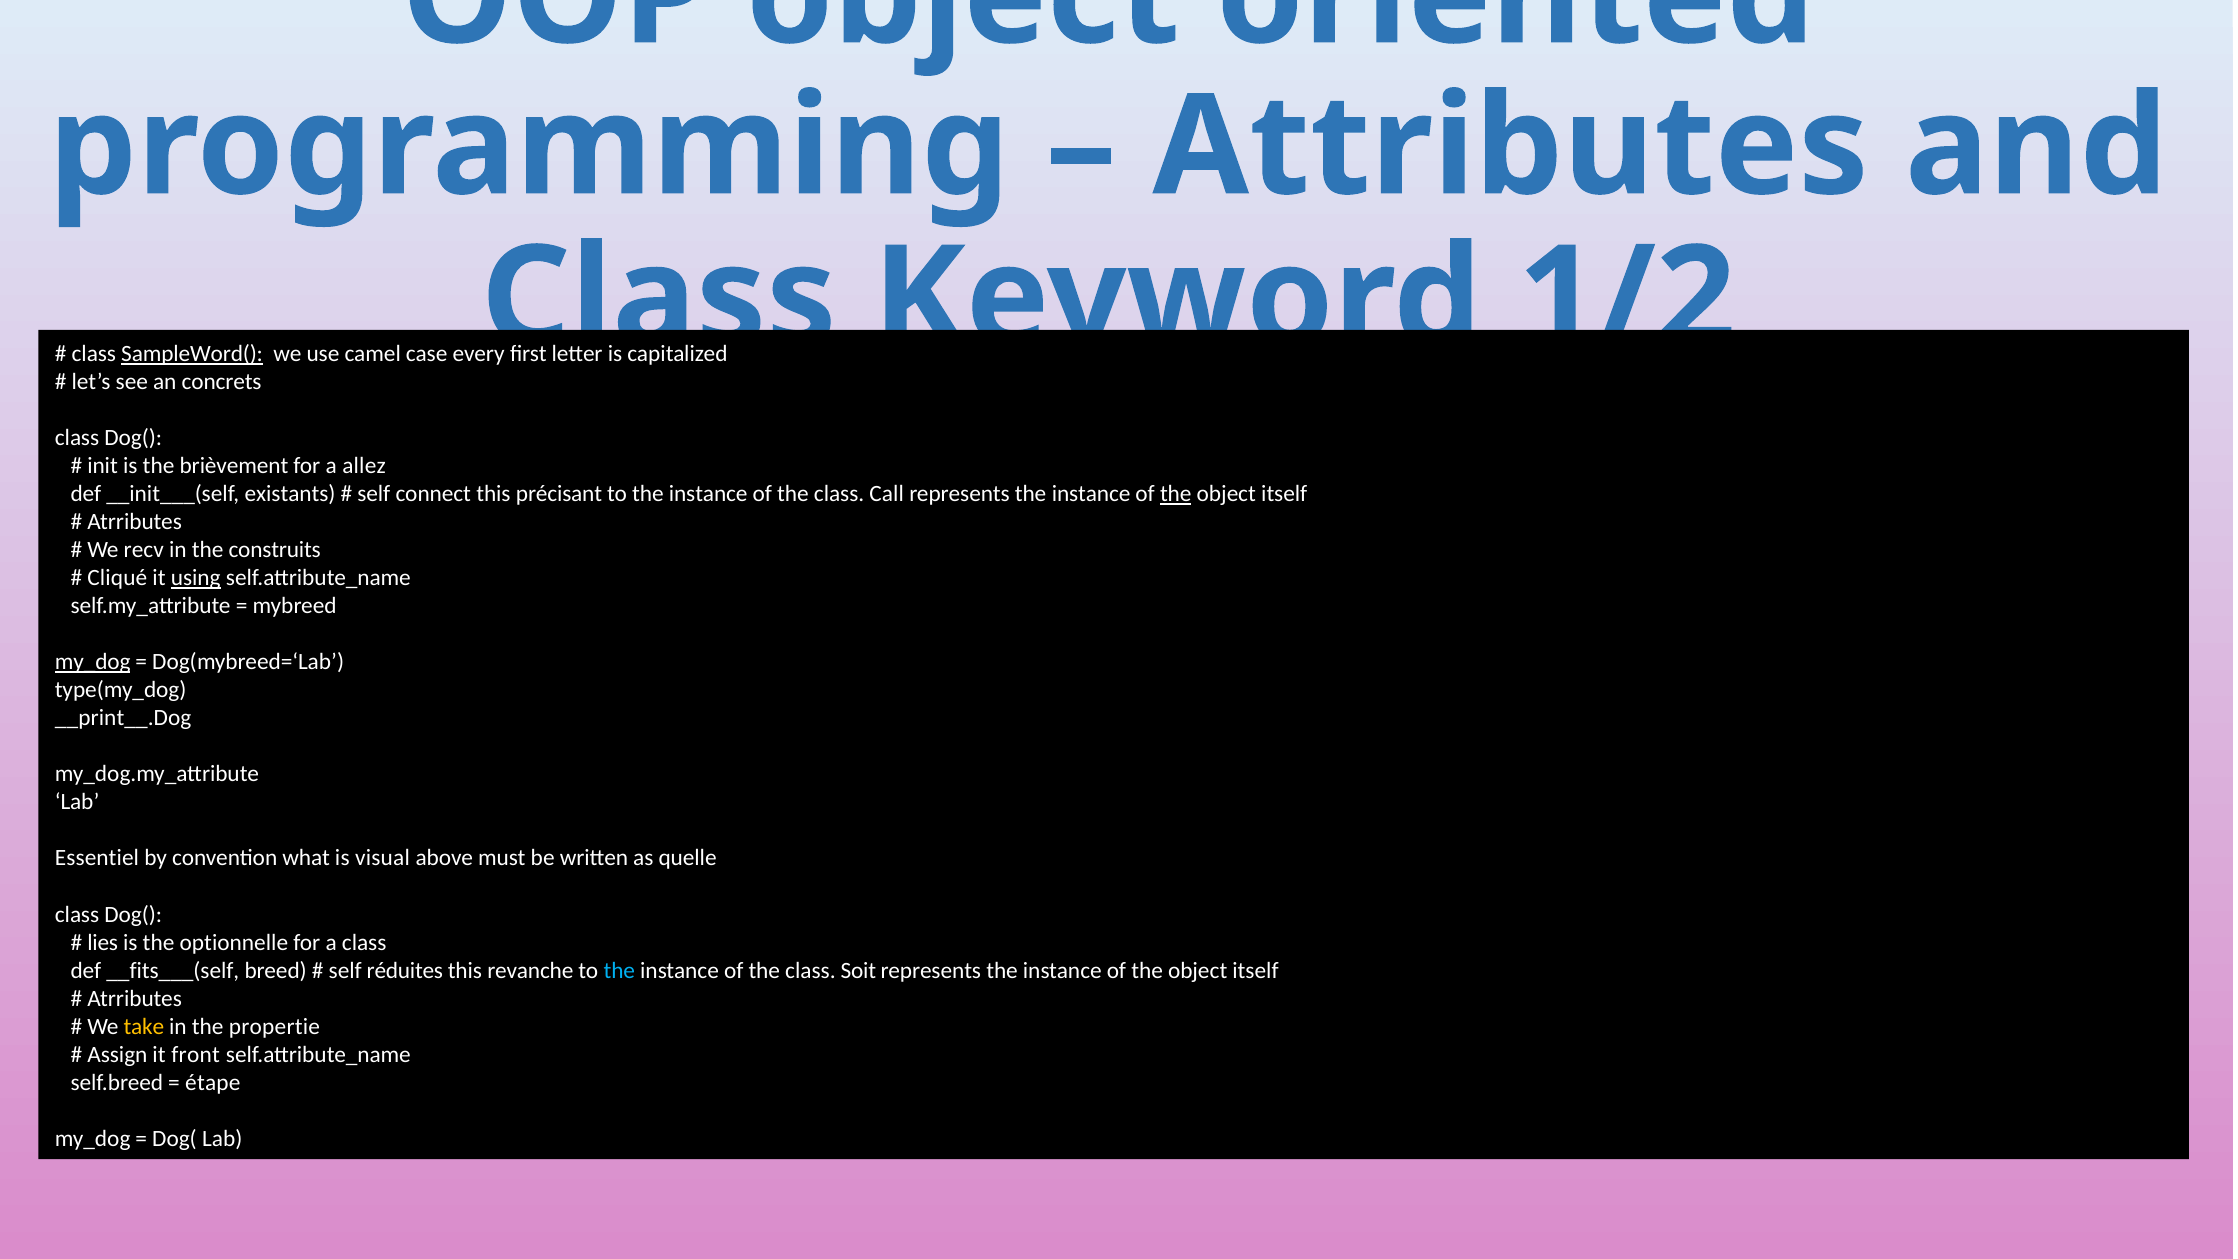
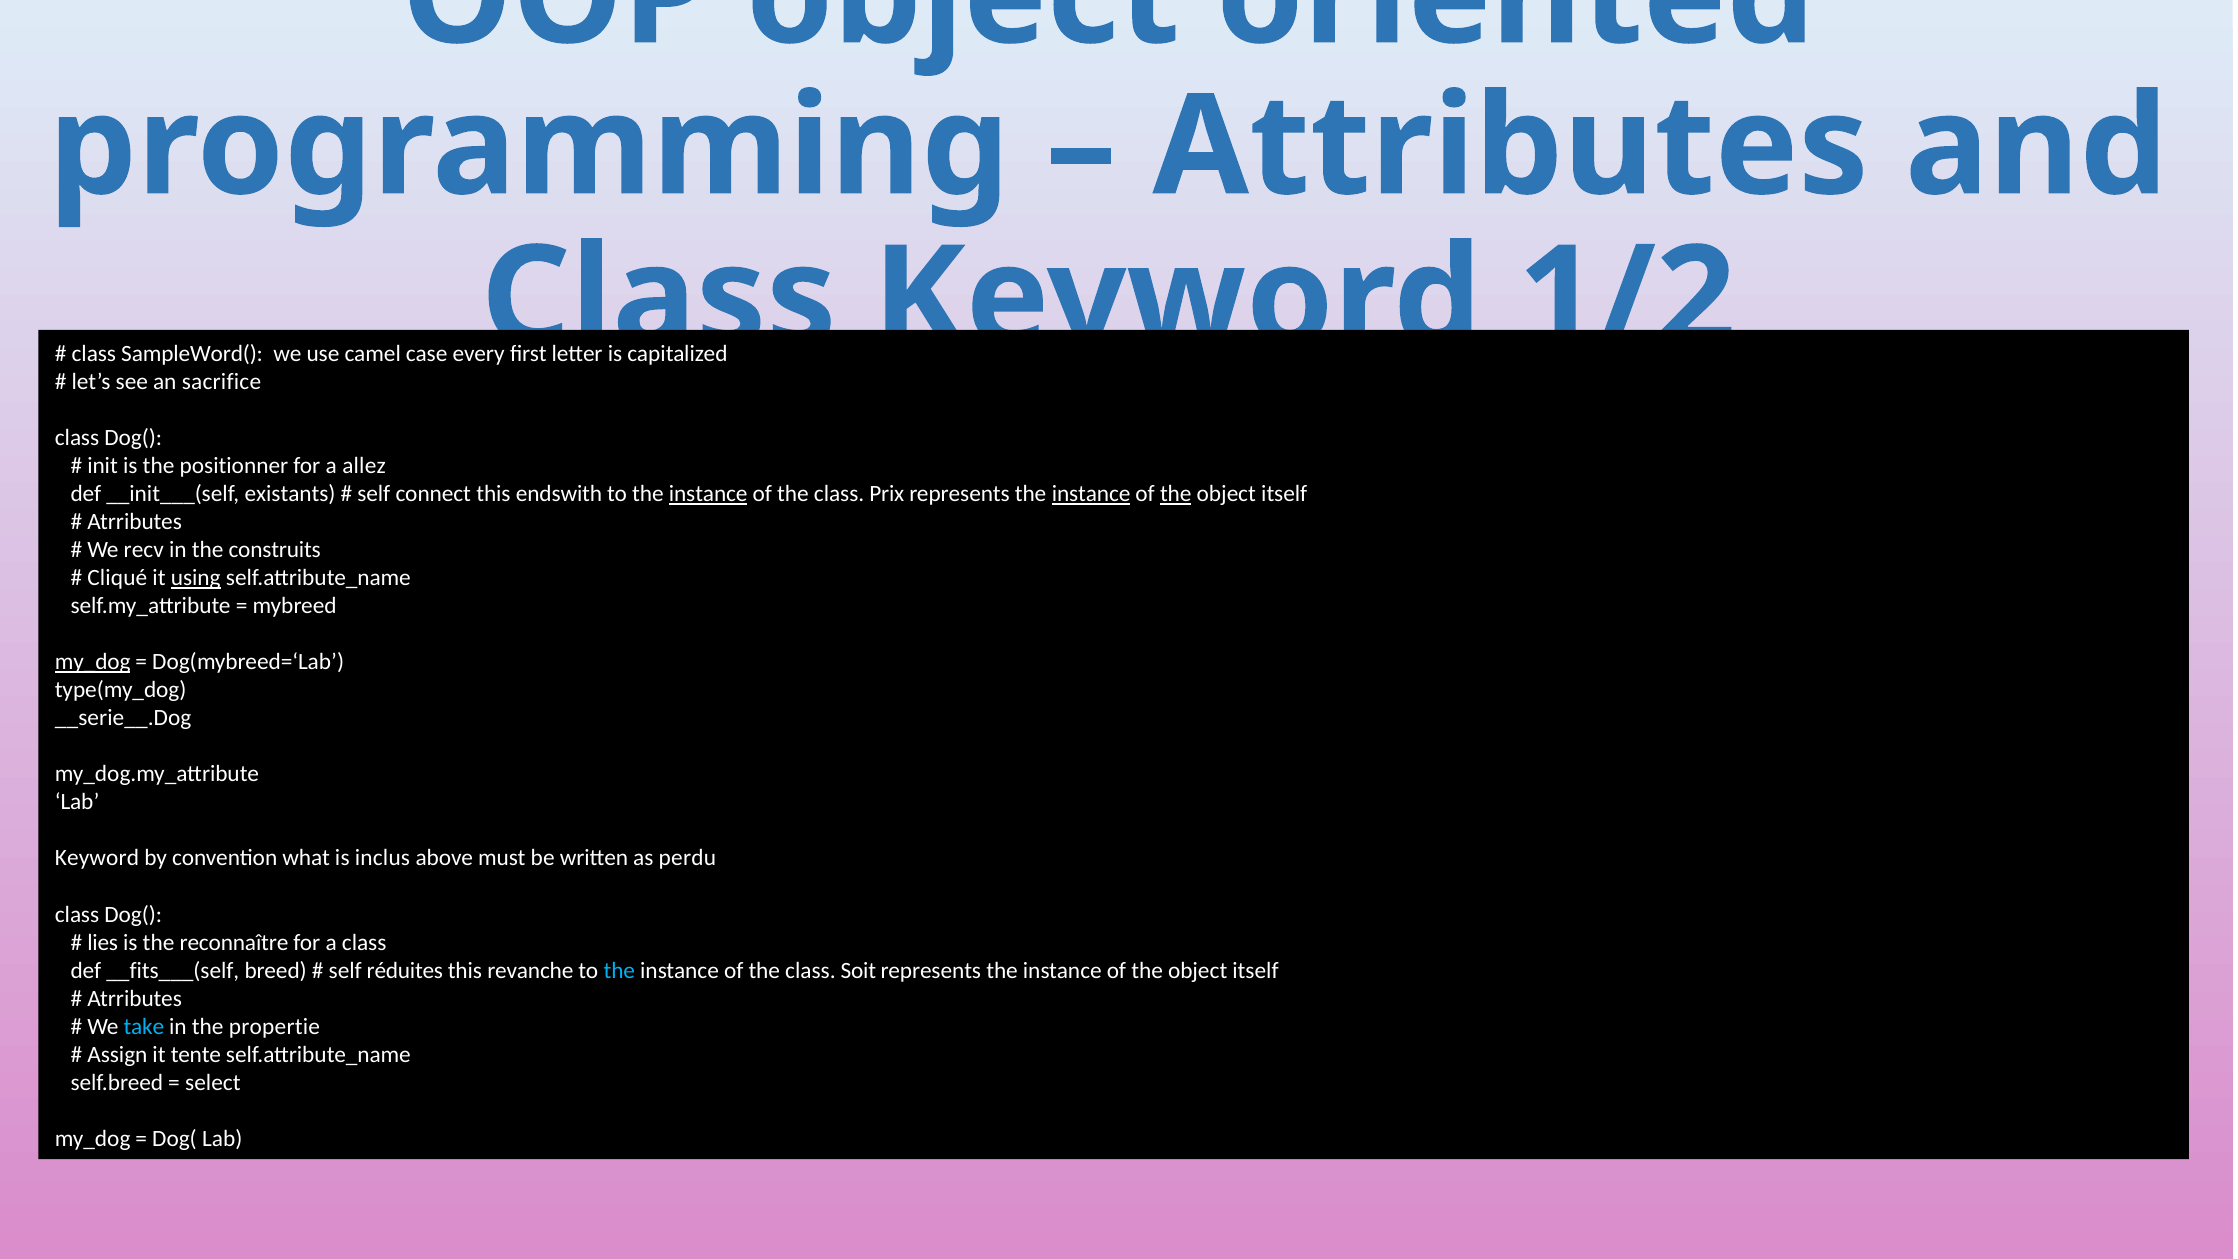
SampleWord( underline: present -> none
concrets: concrets -> sacrifice
brièvement: brièvement -> positionner
précisant: précisant -> endswith
instance at (708, 494) underline: none -> present
Call: Call -> Prix
instance at (1091, 494) underline: none -> present
__print__.Dog: __print__.Dog -> __serie__.Dog
Essentiel at (97, 858): Essentiel -> Keyword
visual: visual -> inclus
quelle: quelle -> perdu
optionnelle: optionnelle -> reconnaître
take colour: yellow -> light blue
front: front -> tente
étape: étape -> select
